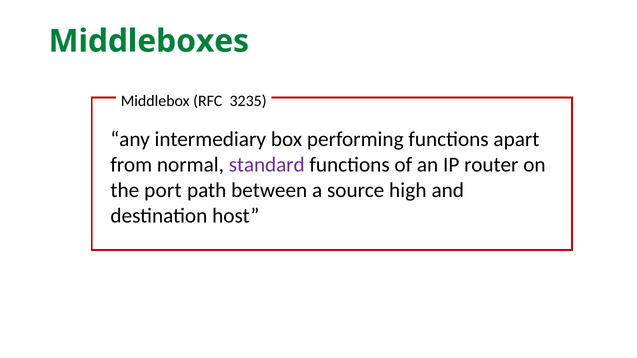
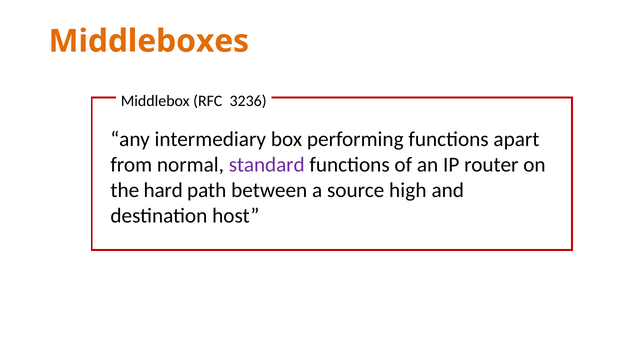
Middleboxes colour: green -> orange
3235: 3235 -> 3236
port: port -> hard
